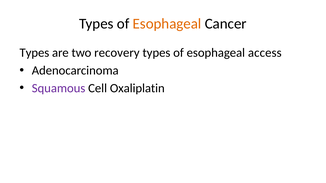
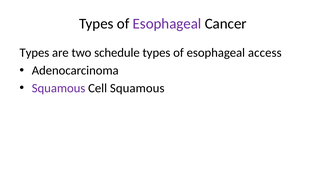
Esophageal at (167, 24) colour: orange -> purple
recovery: recovery -> schedule
Cell Oxaliplatin: Oxaliplatin -> Squamous
